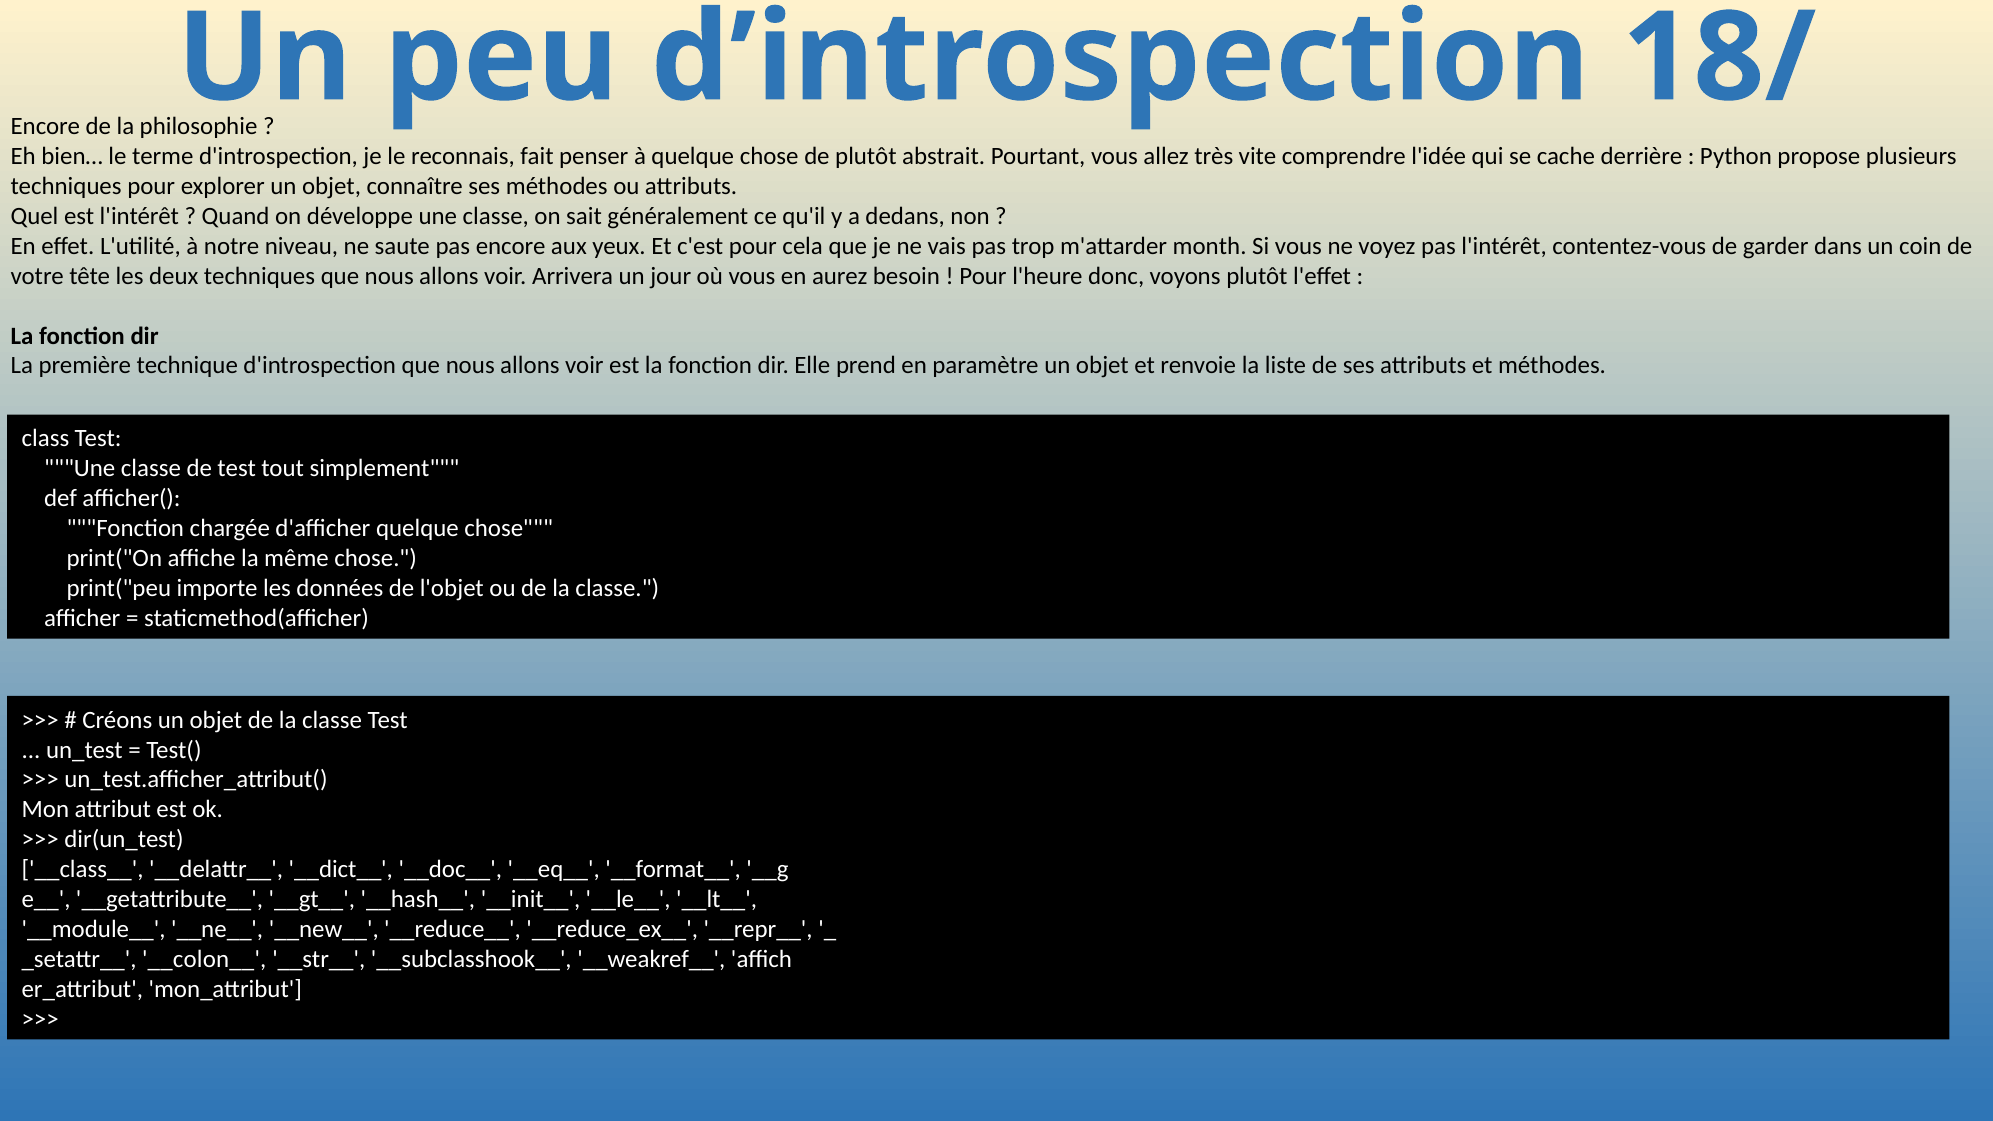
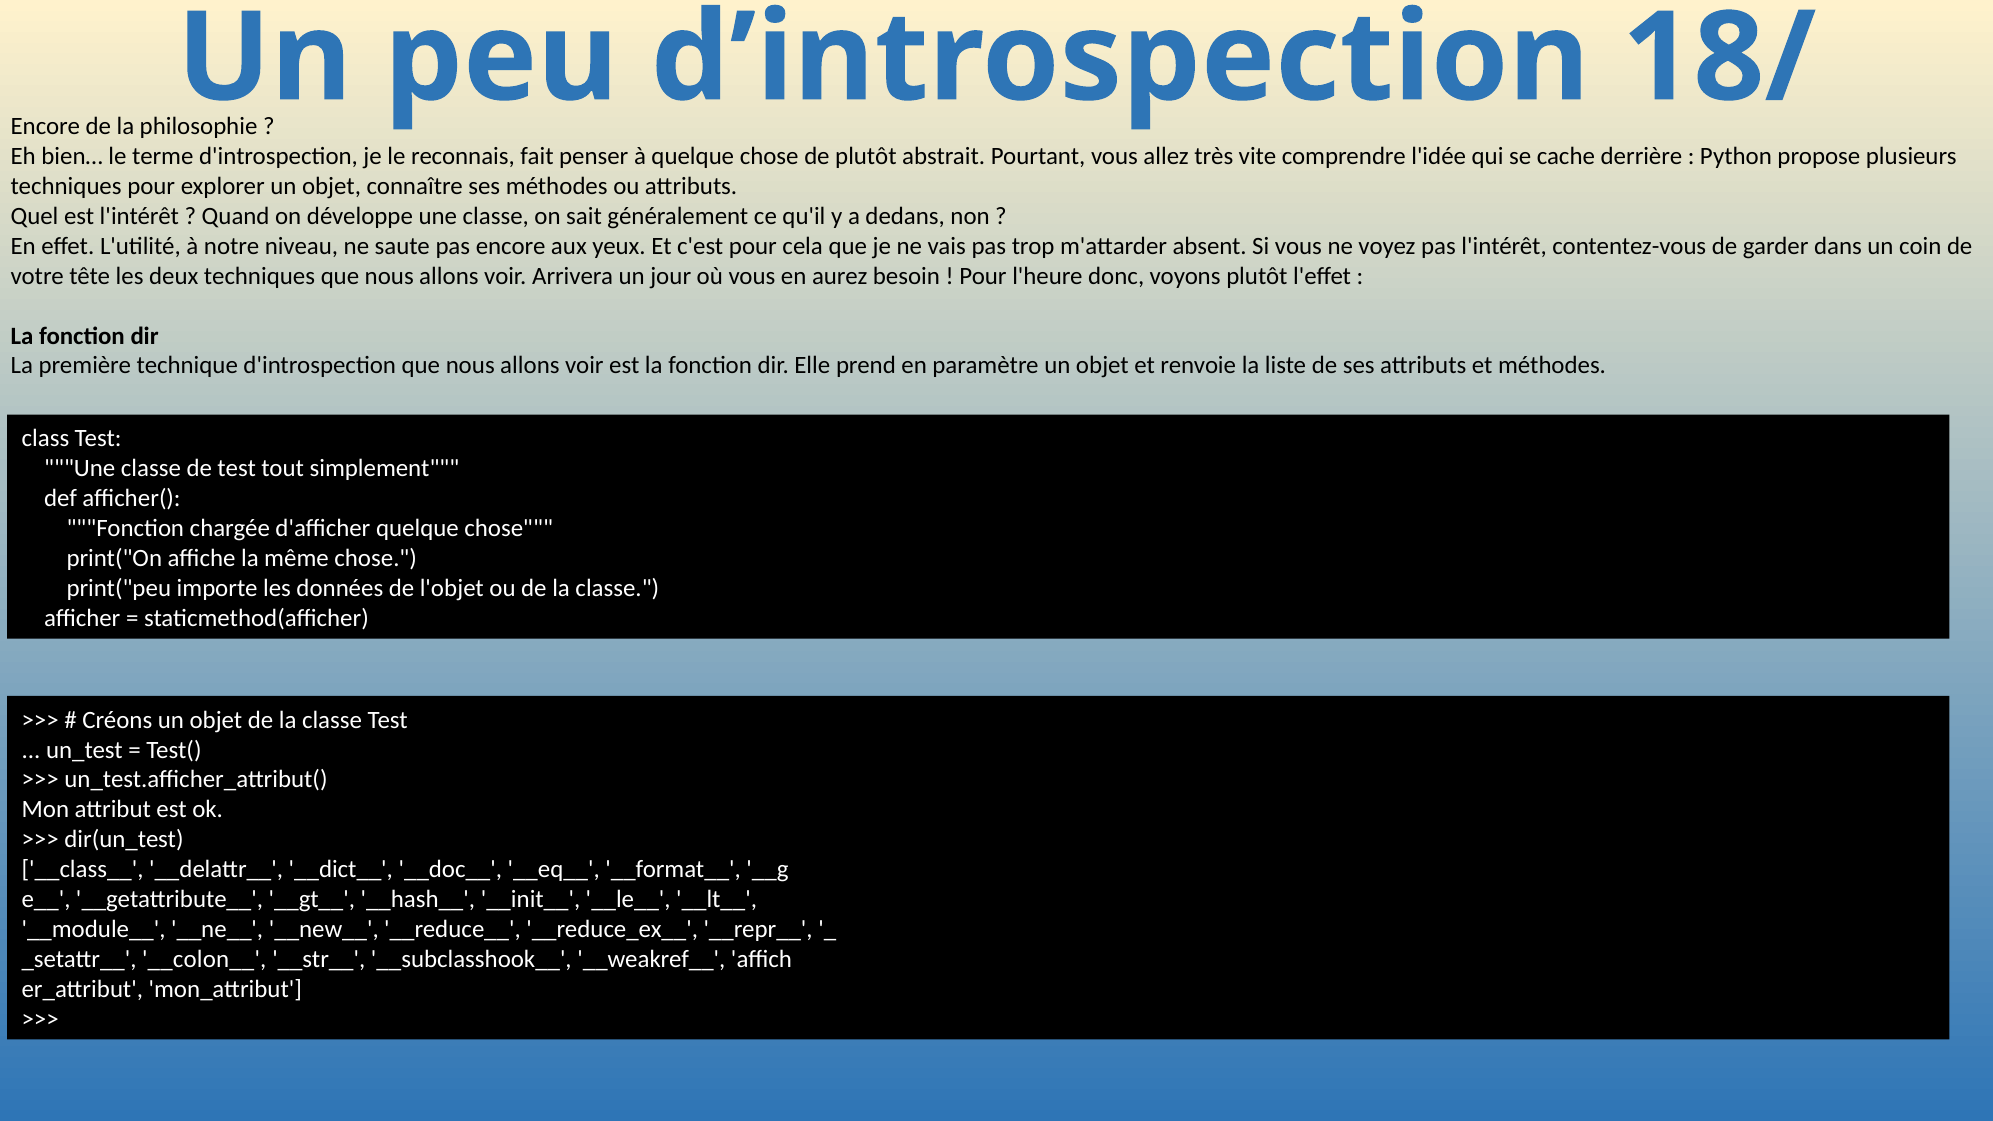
month: month -> absent
